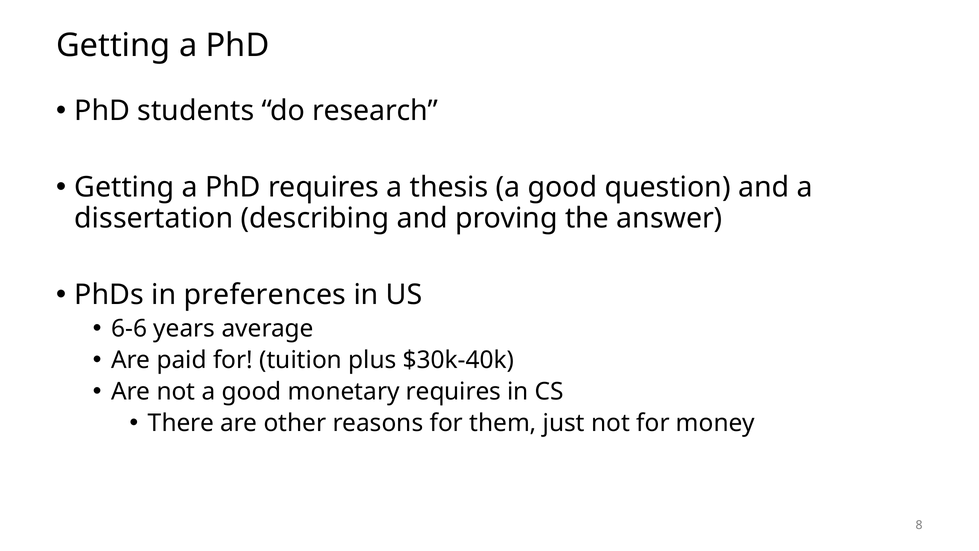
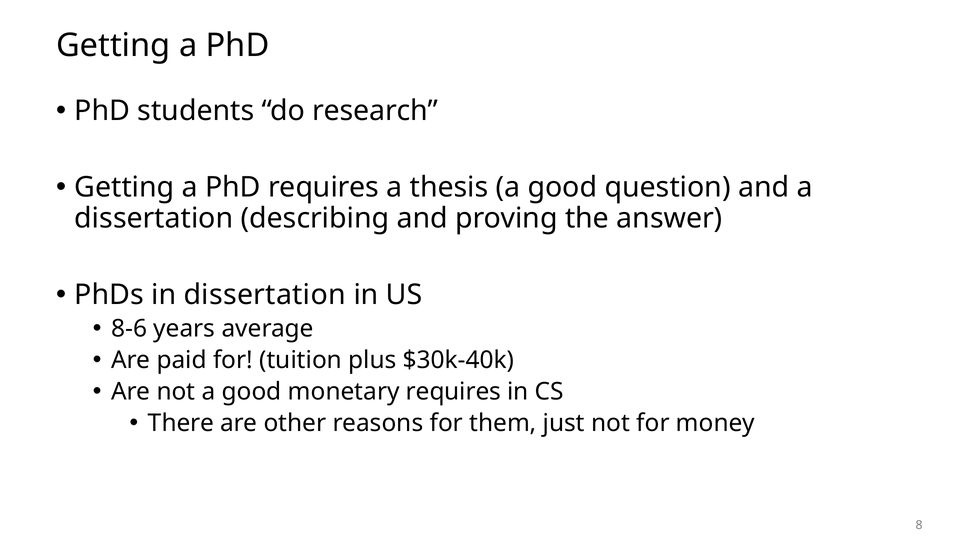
in preferences: preferences -> dissertation
6-6: 6-6 -> 8-6
